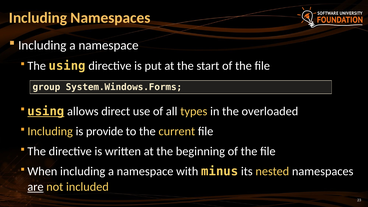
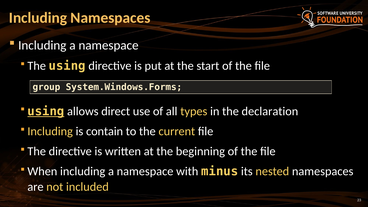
overloaded: overloaded -> declaration
provide: provide -> contain
are underline: present -> none
